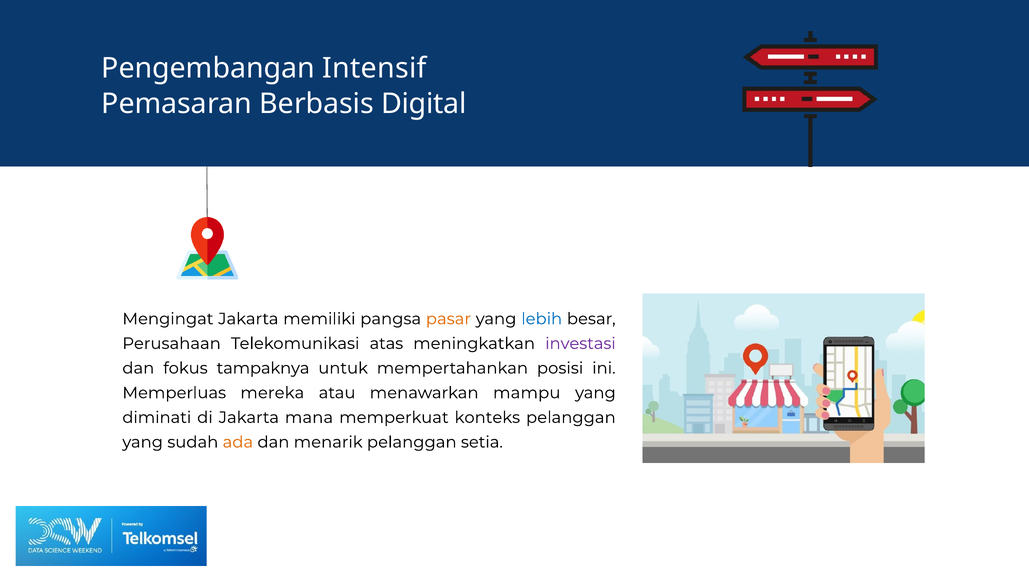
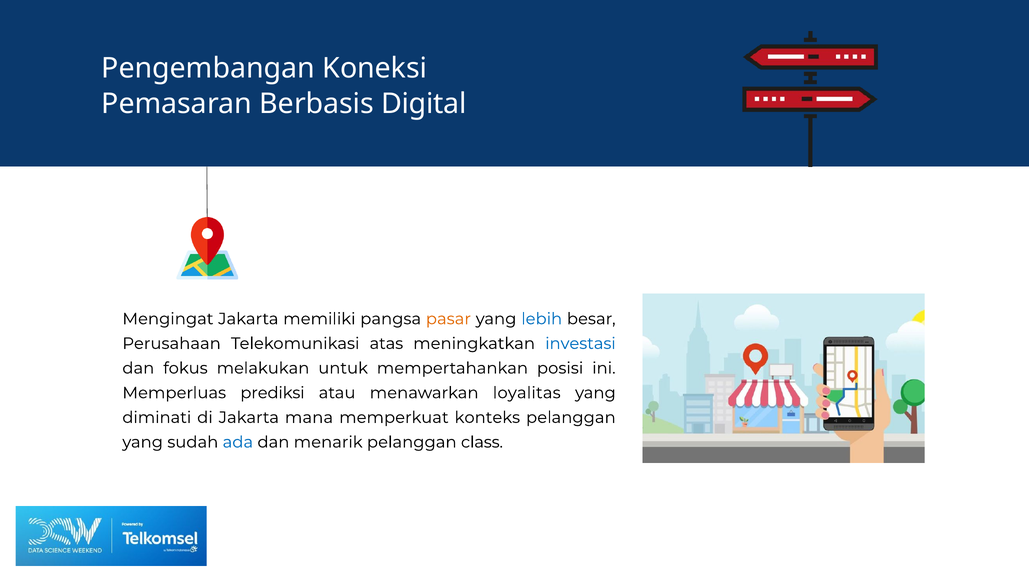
Intensif: Intensif -> Koneksi
investasi colour: purple -> blue
tampaknya: tampaknya -> melakukan
mereka: mereka -> prediksi
mampu: mampu -> loyalitas
ada colour: orange -> blue
setia: setia -> class
